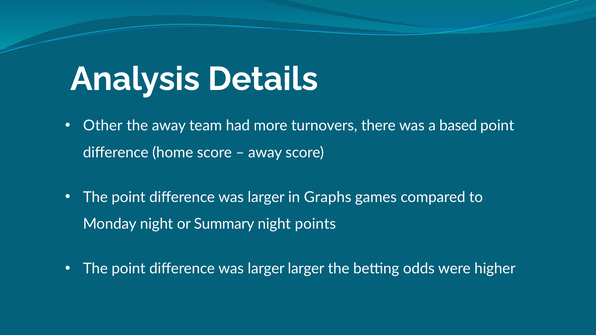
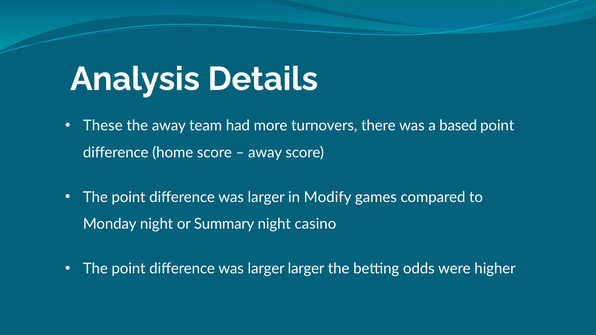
Other: Other -> These
Graphs: Graphs -> Modify
points: points -> casino
